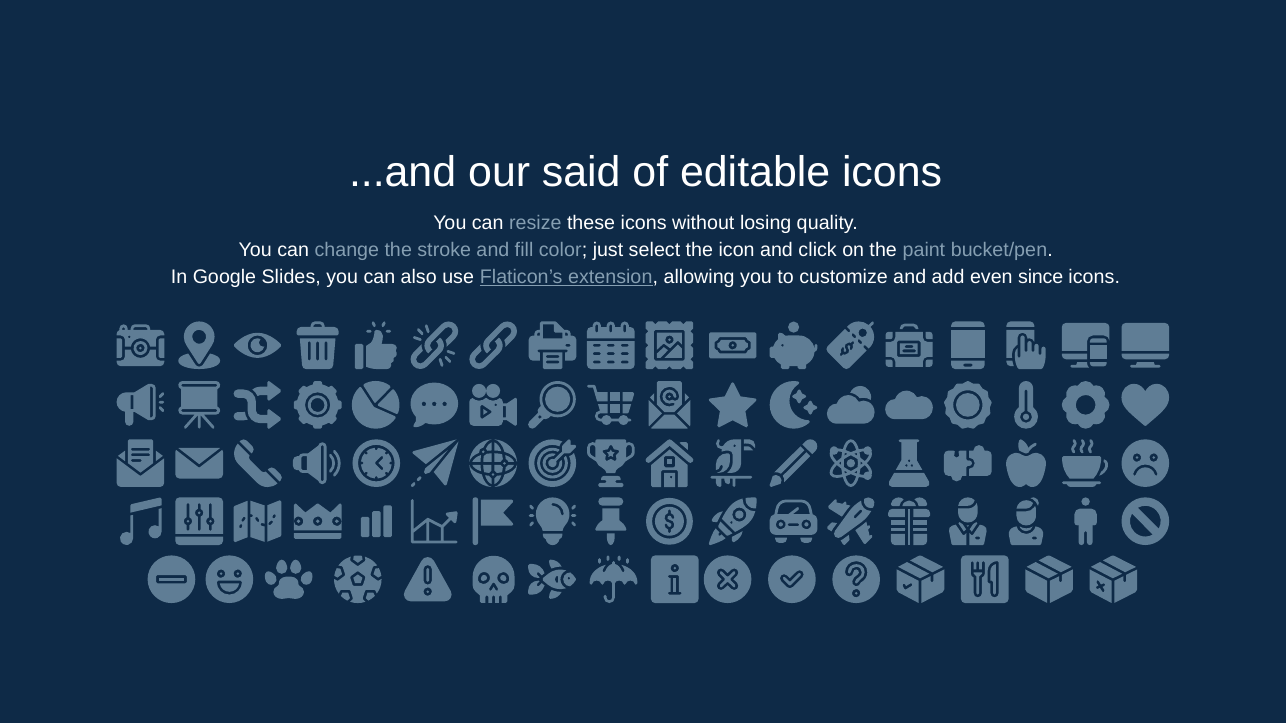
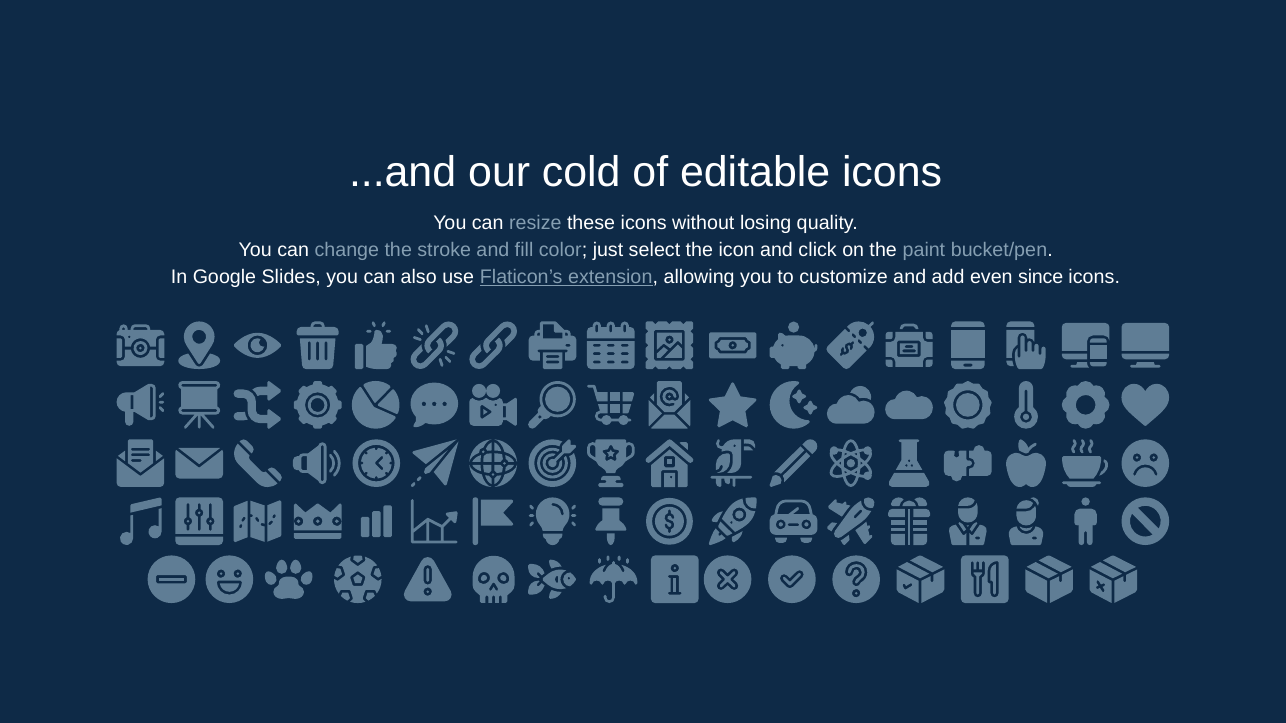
said: said -> cold
